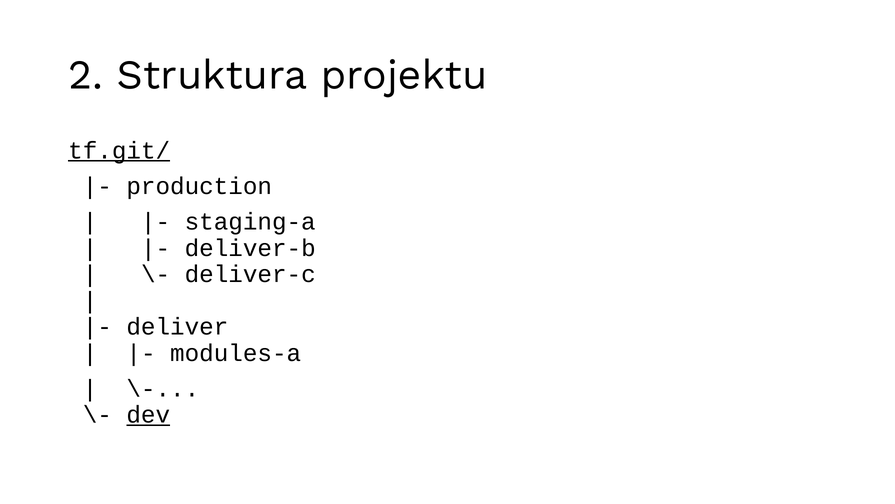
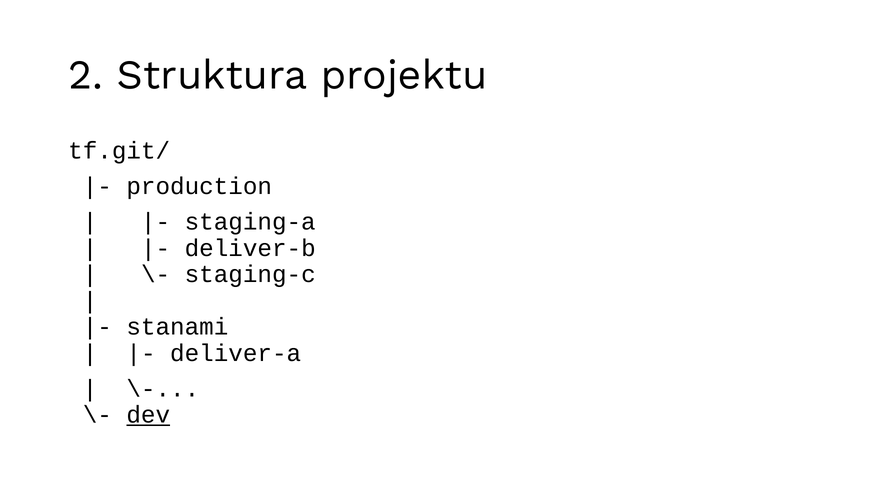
tf.git/ underline: present -> none
deliver-c: deliver-c -> staging-c
deliver: deliver -> stanami
modules-a: modules-a -> deliver-a
